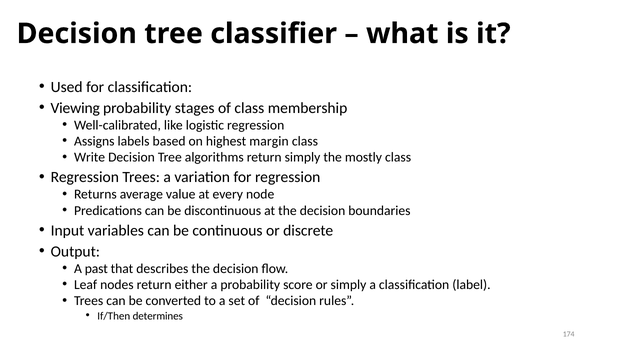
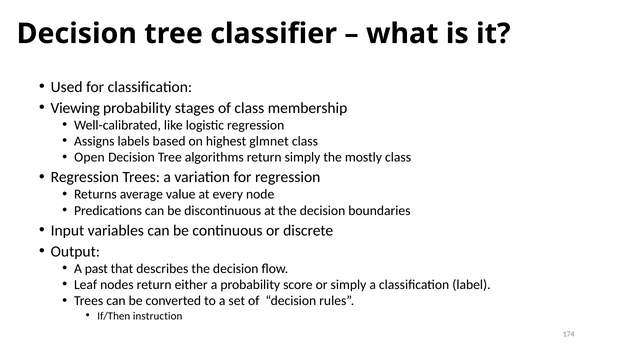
margin: margin -> glmnet
Write: Write -> Open
determines: determines -> instruction
